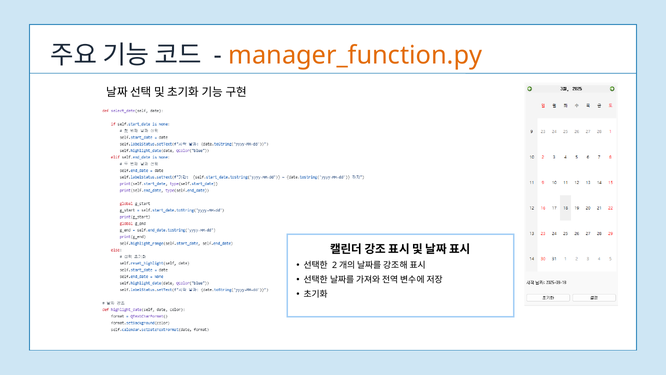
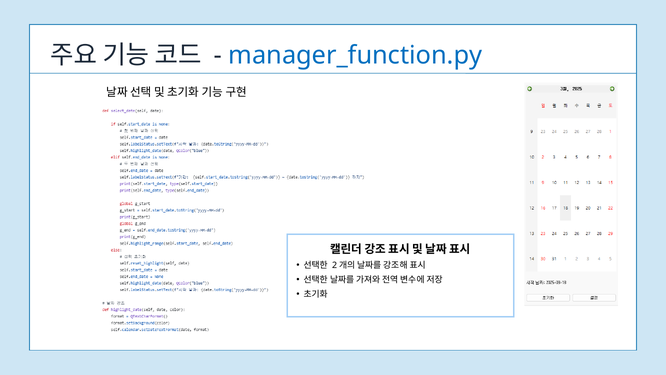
manager_function.py colour: orange -> blue
